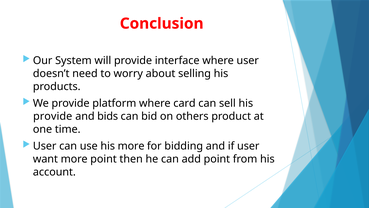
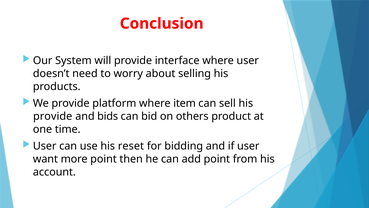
card: card -> item
his more: more -> reset
